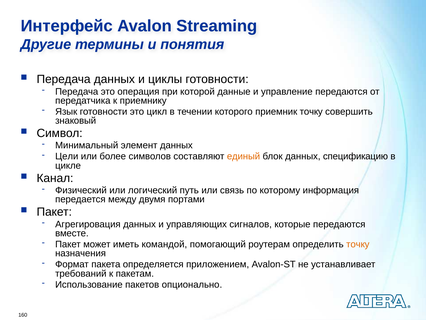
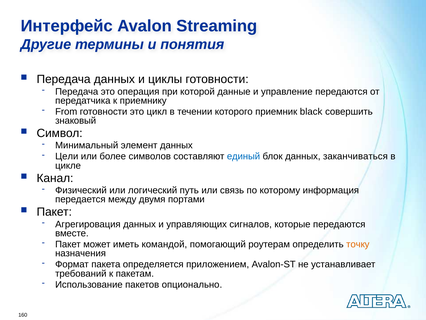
Язык: Язык -> From
приемник точку: точку -> black
единый colour: orange -> blue
спецификацию: спецификацию -> заканчиваться
